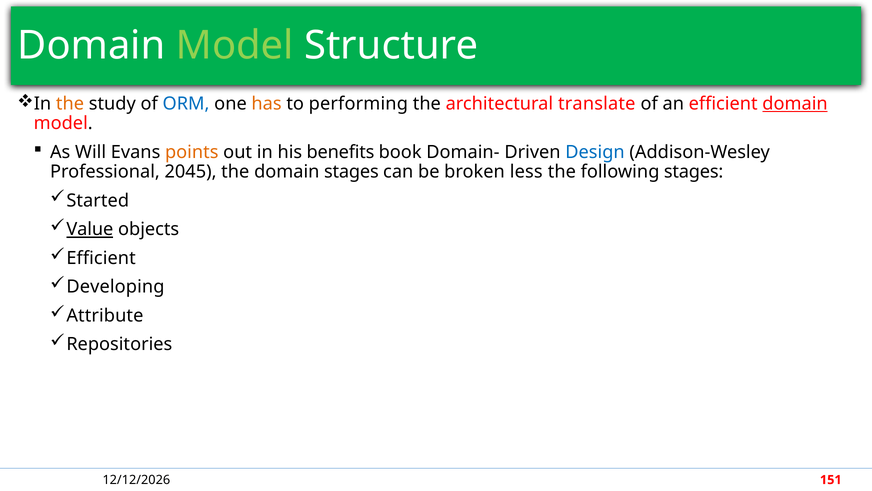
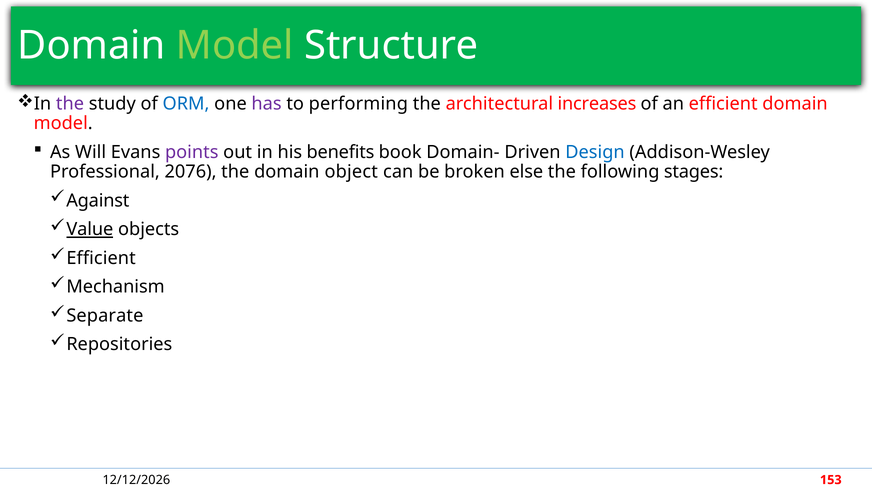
the at (70, 104) colour: orange -> purple
has colour: orange -> purple
translate: translate -> increases
domain at (795, 104) underline: present -> none
points colour: orange -> purple
2045: 2045 -> 2076
domain stages: stages -> object
less: less -> else
Started: Started -> Against
Developing: Developing -> Mechanism
Attribute: Attribute -> Separate
151: 151 -> 153
